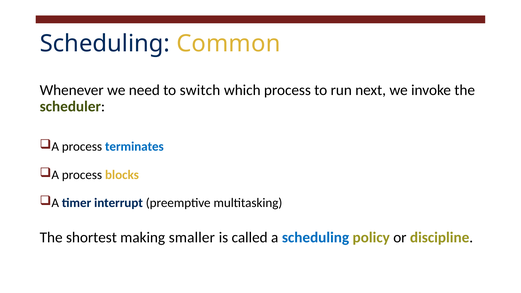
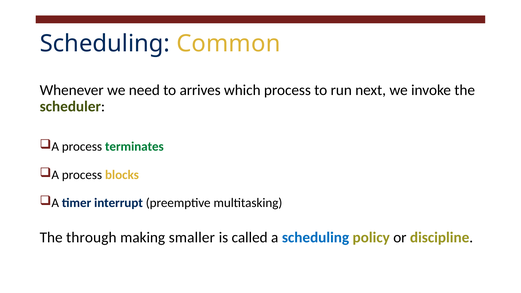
switch: switch -> arrives
terminates colour: blue -> green
shortest: shortest -> through
